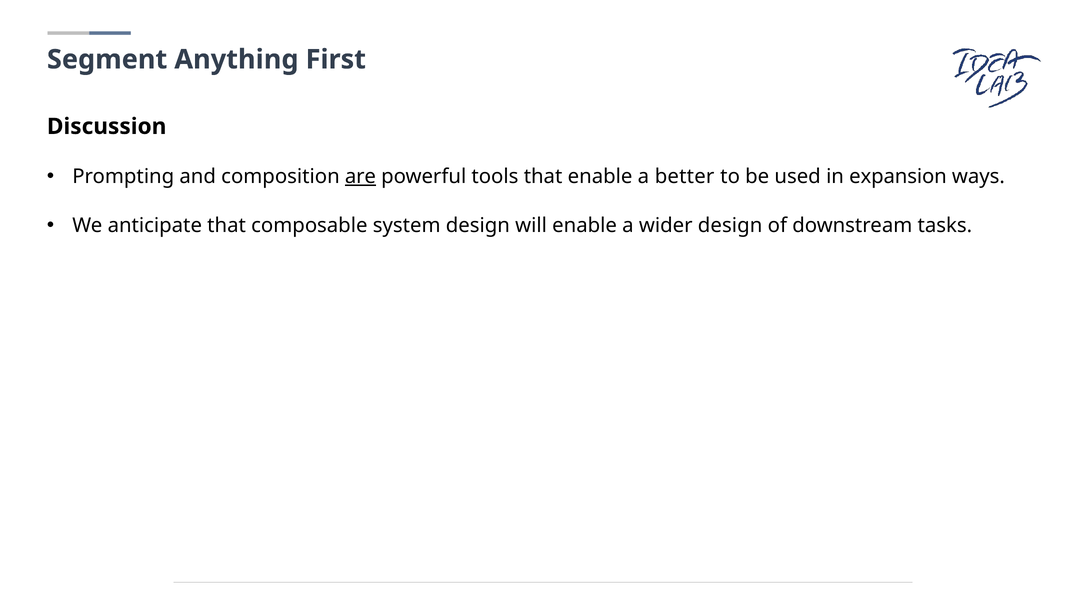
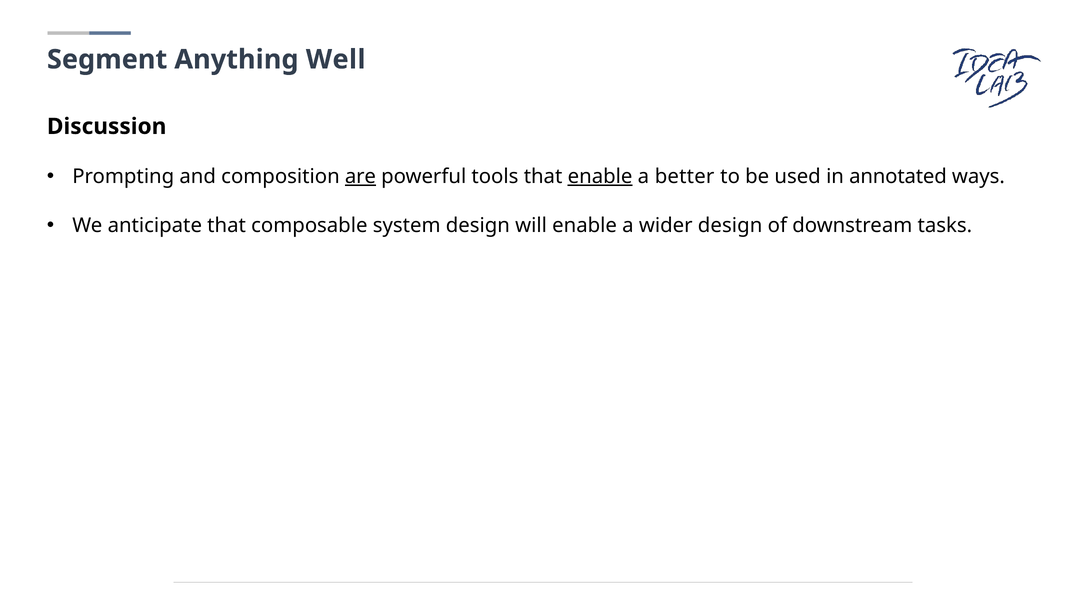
First: First -> Well
enable at (600, 177) underline: none -> present
expansion: expansion -> annotated
